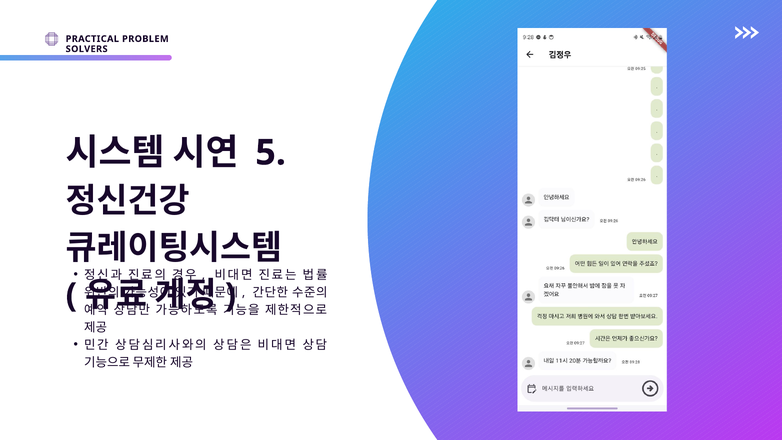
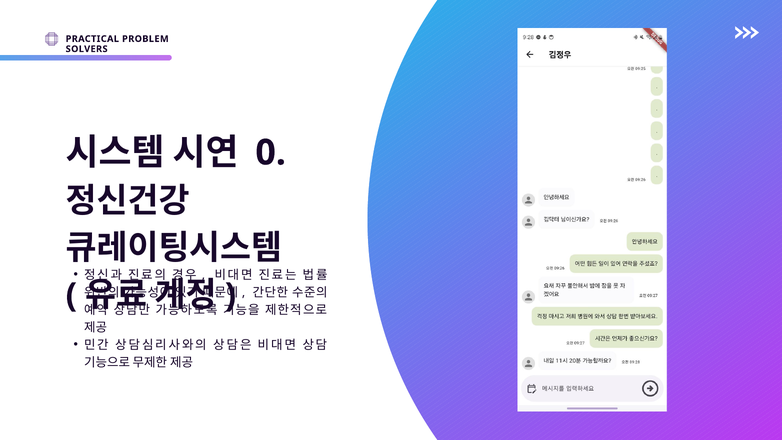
5: 5 -> 0
